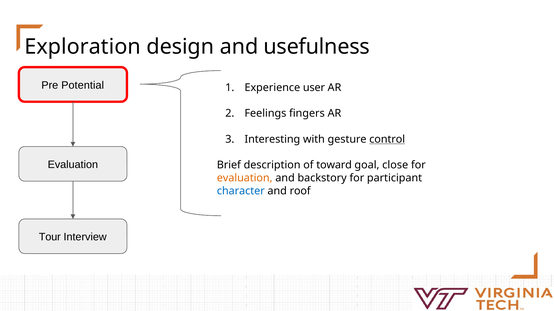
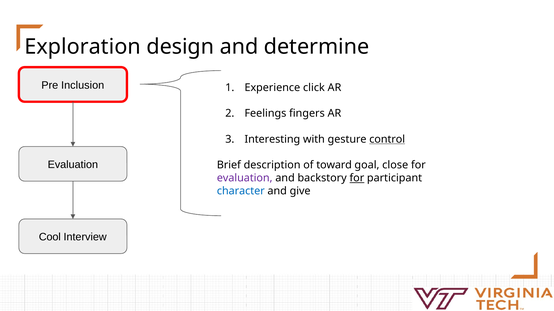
usefulness: usefulness -> determine
Potential: Potential -> Inclusion
user: user -> click
evaluation at (245, 178) colour: orange -> purple
for at (357, 178) underline: none -> present
roof: roof -> give
Tour: Tour -> Cool
